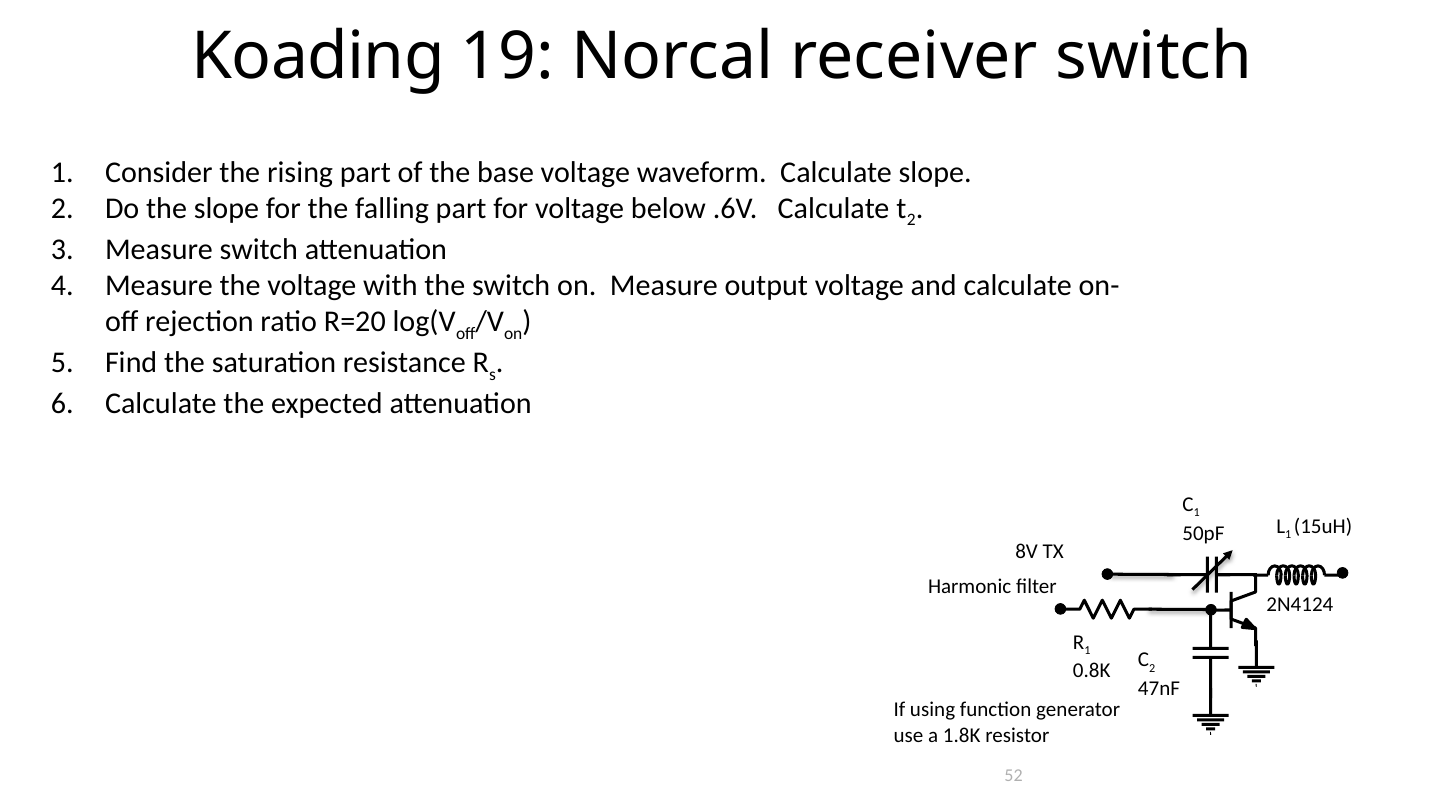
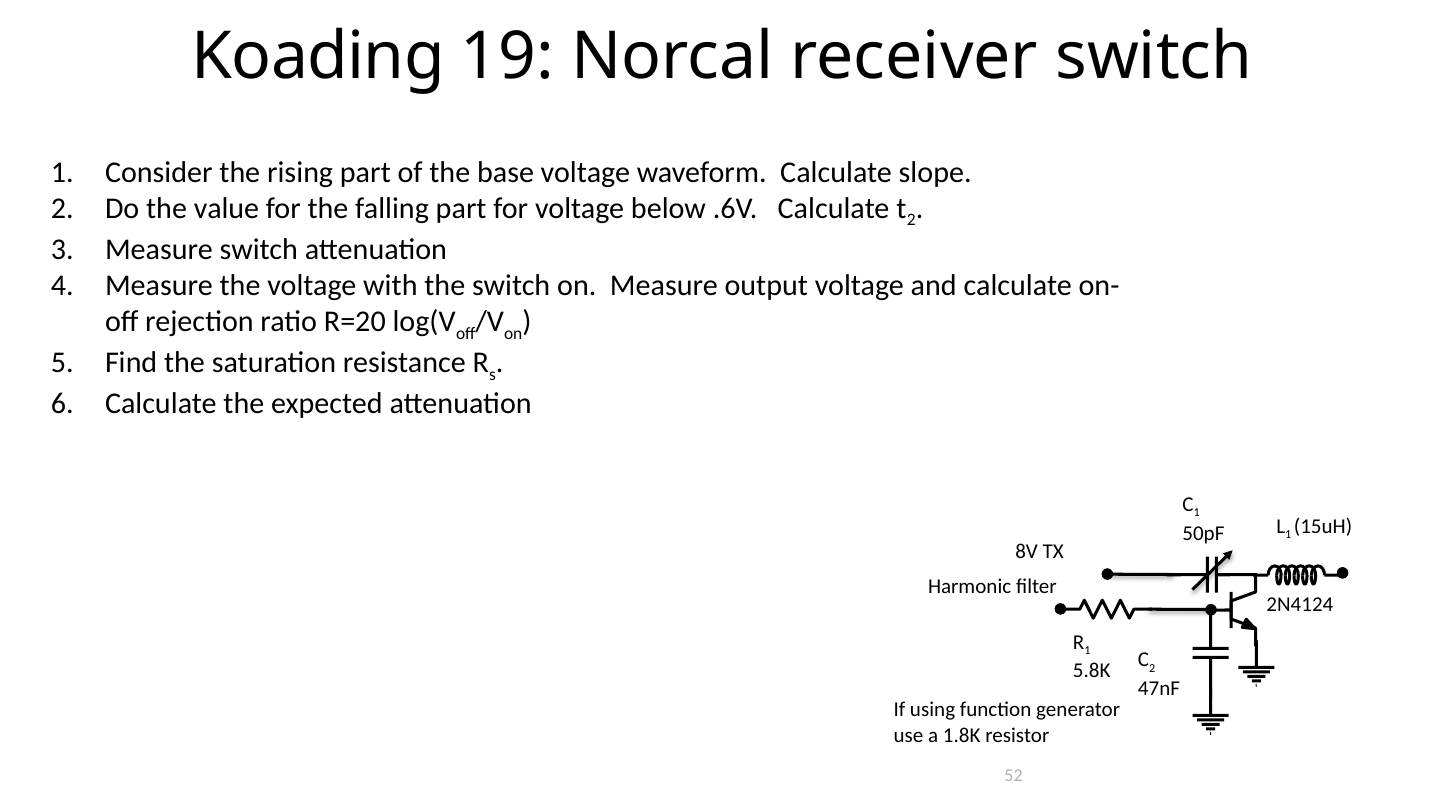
the slope: slope -> value
0.8K: 0.8K -> 5.8K
